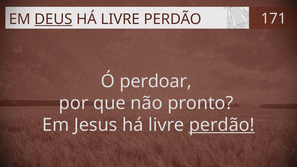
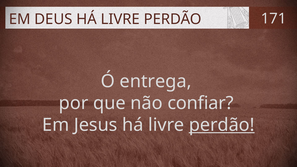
DEUS underline: present -> none
perdoar: perdoar -> entrega
pronto: pronto -> confiar
